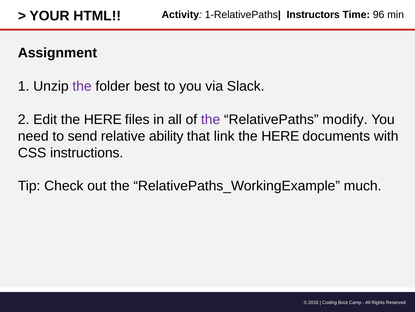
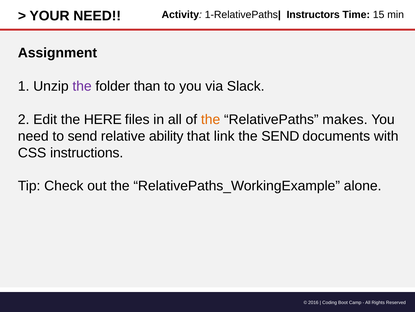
YOUR HTML: HTML -> NEED
96: 96 -> 15
best: best -> than
the at (211, 119) colour: purple -> orange
modify: modify -> makes
link the HERE: HERE -> SEND
much: much -> alone
